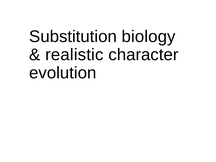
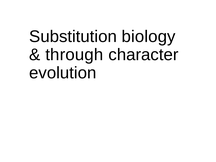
realistic: realistic -> through
